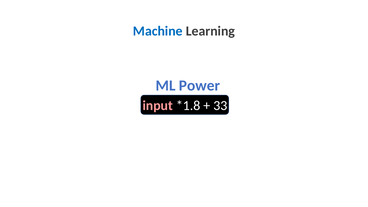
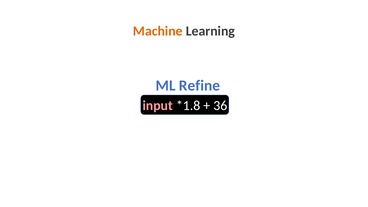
Machine colour: blue -> orange
Power: Power -> Refine
33: 33 -> 36
